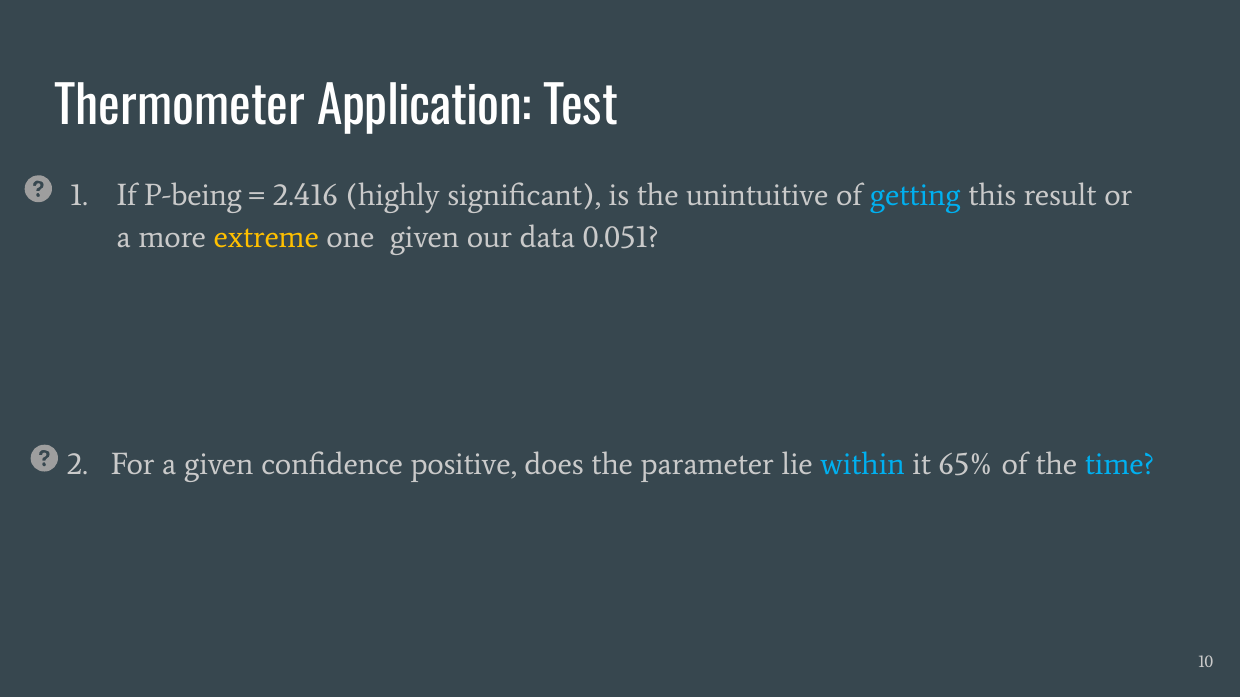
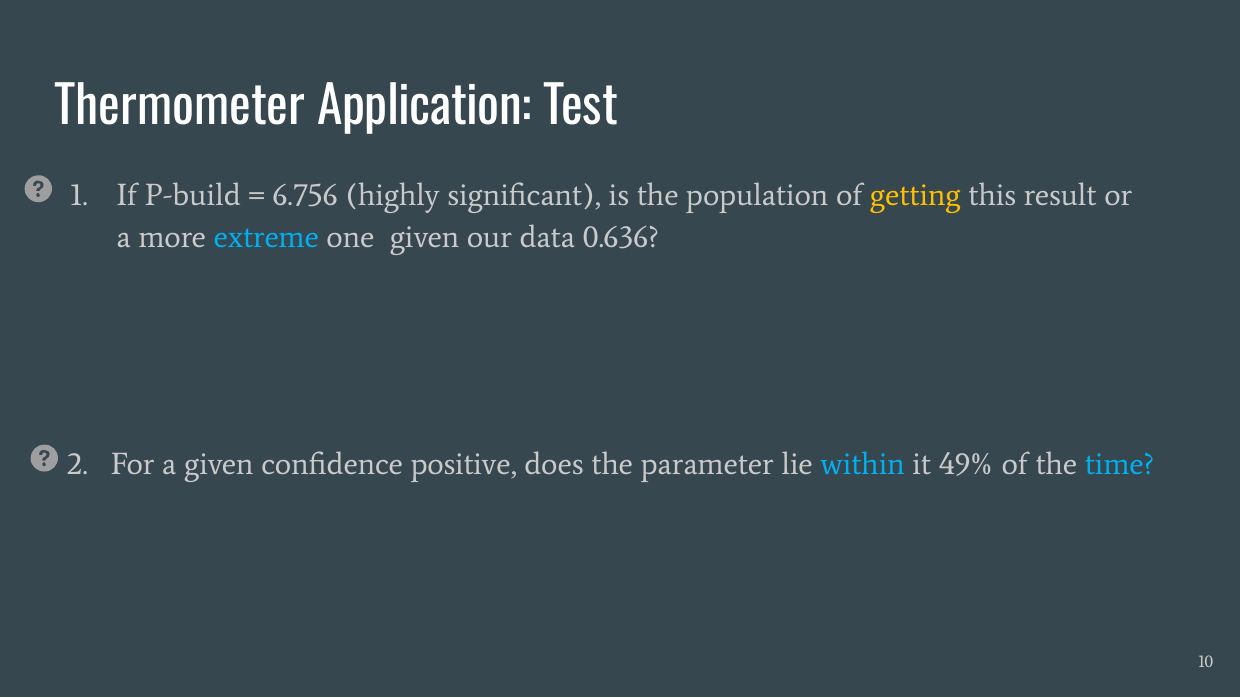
P-being: P-being -> P-build
2.416: 2.416 -> 6.756
unintuitive: unintuitive -> population
getting colour: light blue -> yellow
extreme colour: yellow -> light blue
0.051: 0.051 -> 0.636
65%: 65% -> 49%
